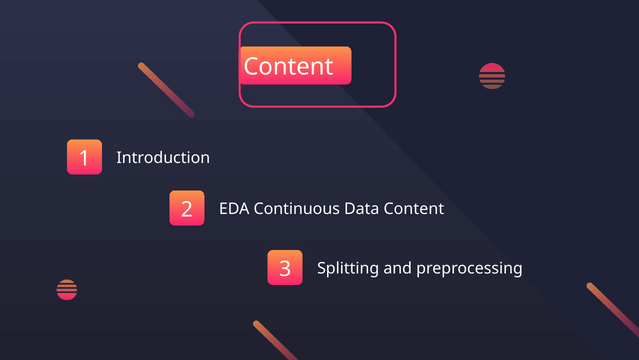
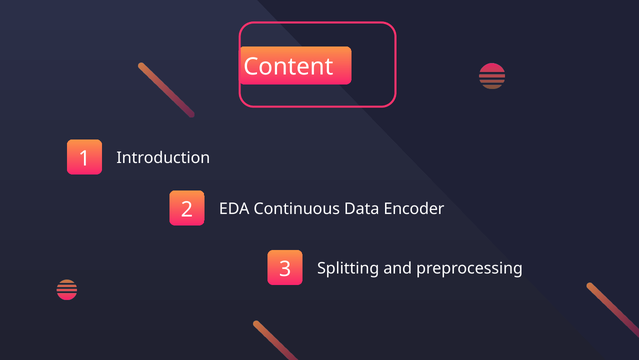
Data Content: Content -> Encoder
